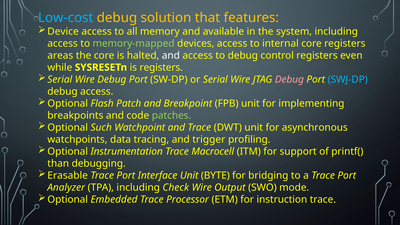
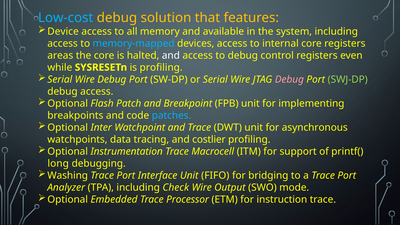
memory-mapped colour: light green -> light blue
is registers: registers -> profiling
SWJ-DP colour: light blue -> light green
patches colour: light green -> light blue
Such: Such -> Inter
trigger: trigger -> costlier
than: than -> long
Erasable: Erasable -> Washing
BYTE: BYTE -> FIFO
